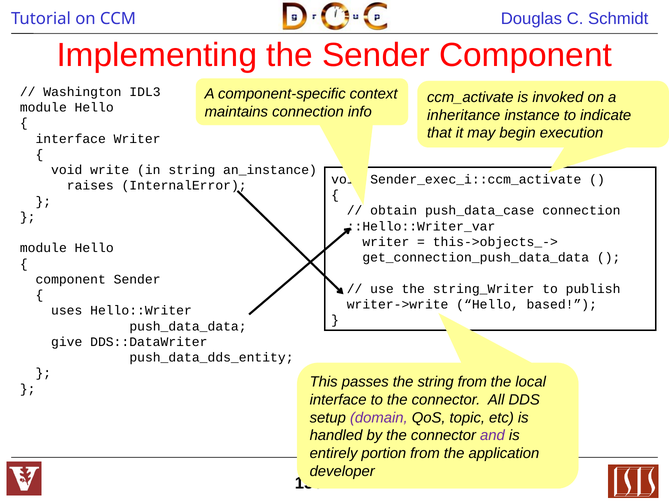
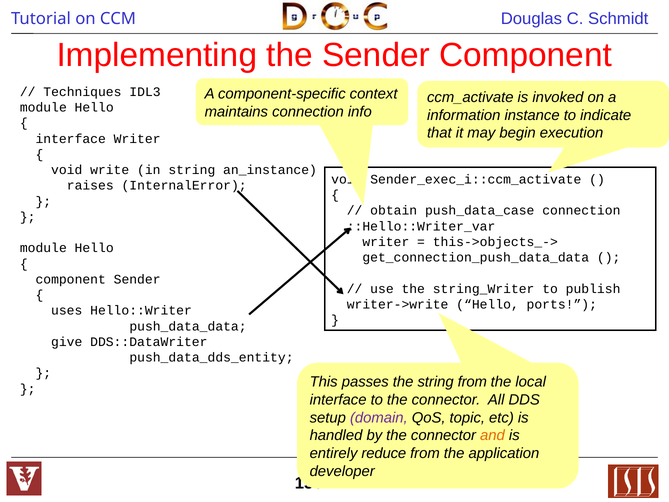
Washington: Washington -> Techniques
inheritance: inheritance -> information
based: based -> ports
and colour: purple -> orange
portion: portion -> reduce
